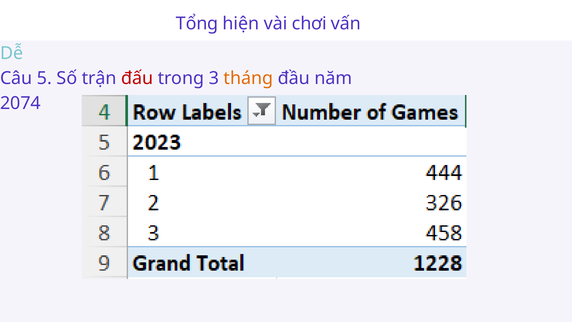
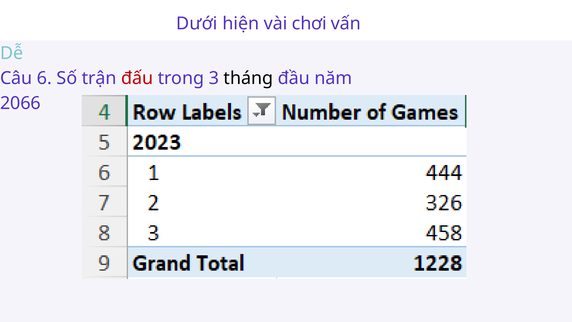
Tổng: Tổng -> Dưới
5: 5 -> 6
tháng colour: orange -> black
2074: 2074 -> 2066
